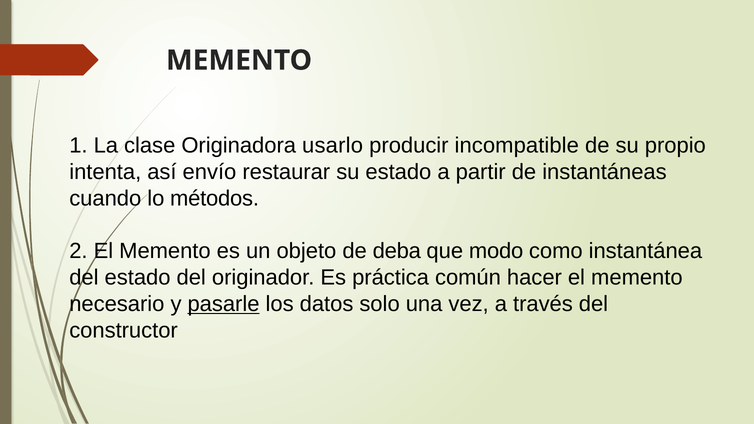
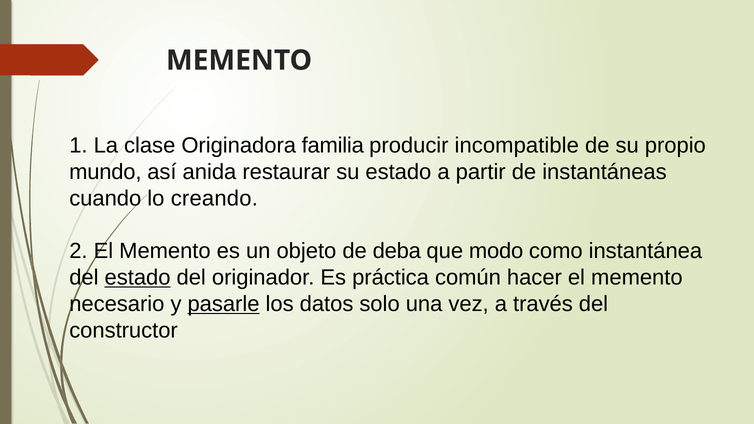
usarlo: usarlo -> familia
intenta: intenta -> mundo
envío: envío -> anida
métodos: métodos -> creando
estado at (138, 278) underline: none -> present
